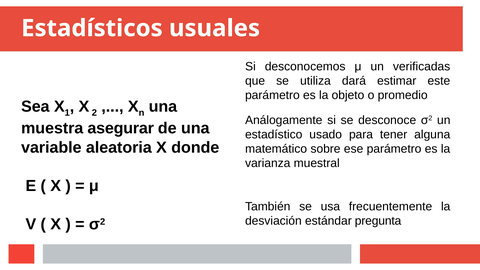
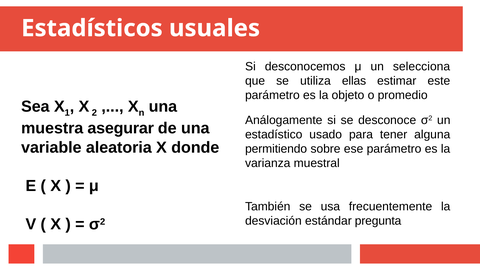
verificadas: verificadas -> selecciona
dará: dará -> ellas
matemático: matemático -> permitiendo
